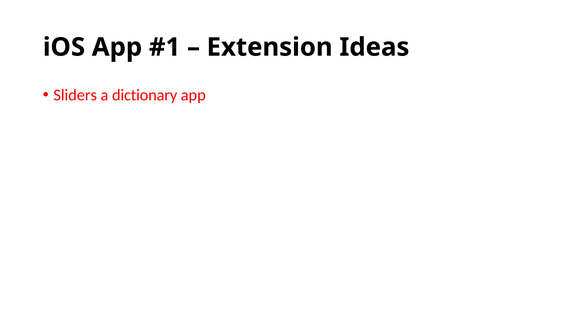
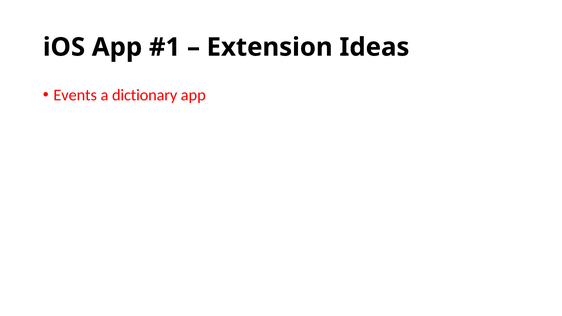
Sliders: Sliders -> Events
